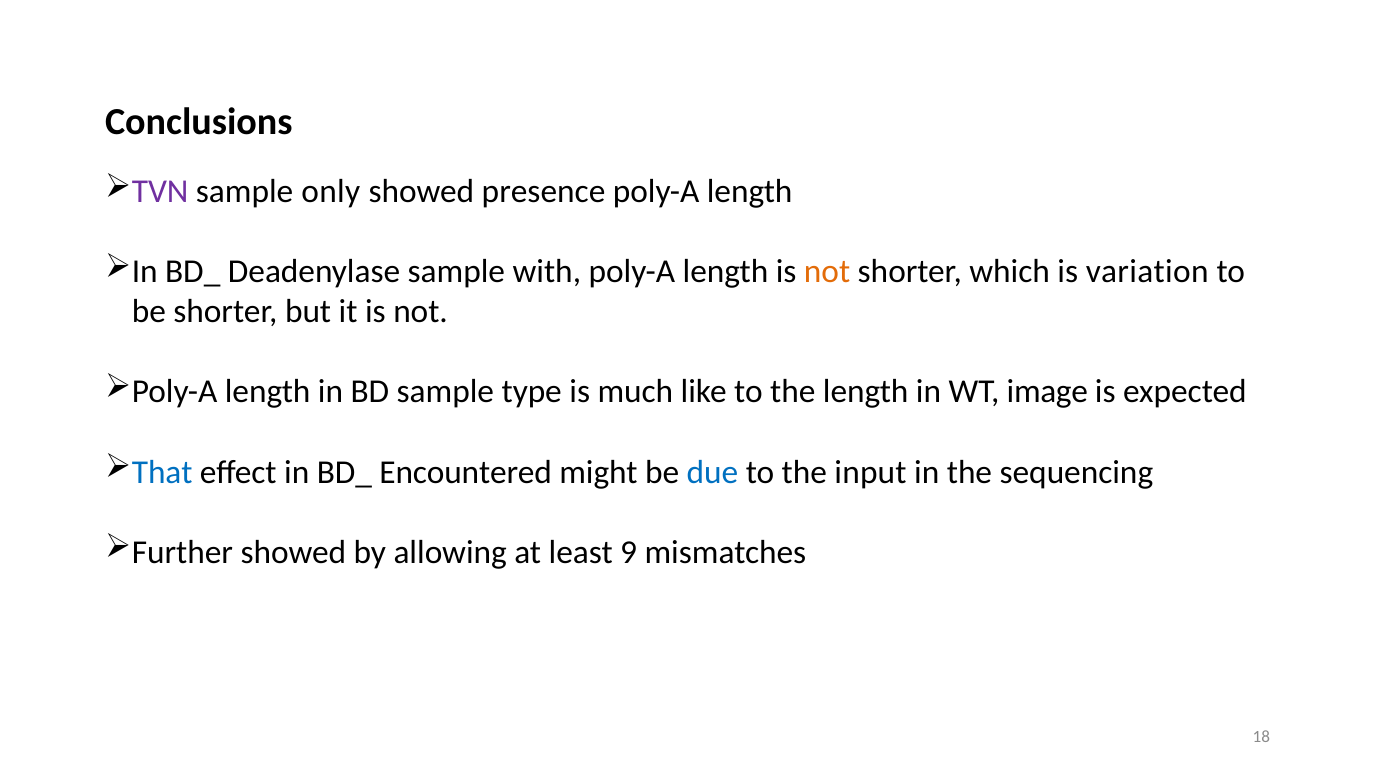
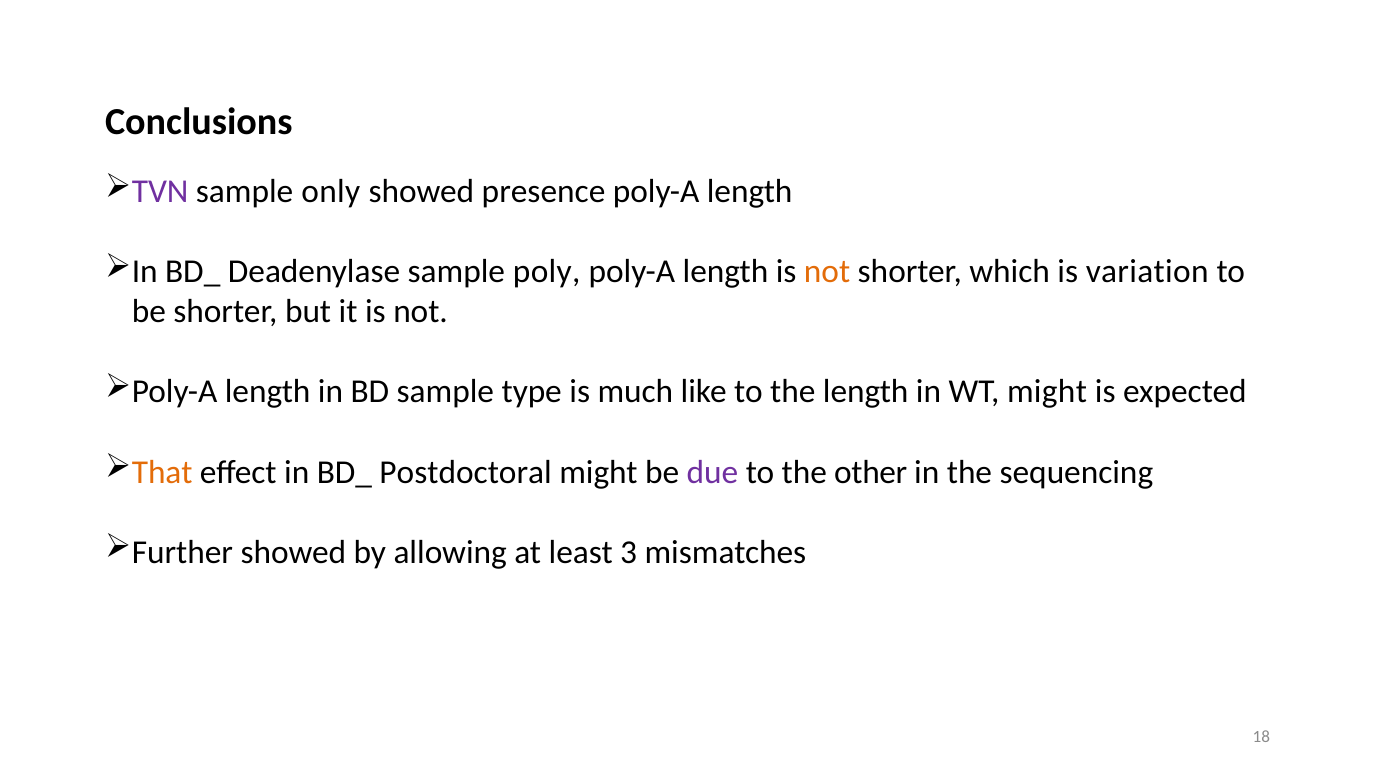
with: with -> poly
WT image: image -> might
That colour: blue -> orange
Encountered: Encountered -> Postdoctoral
due colour: blue -> purple
input: input -> other
9: 9 -> 3
